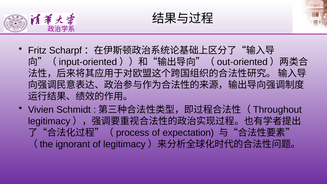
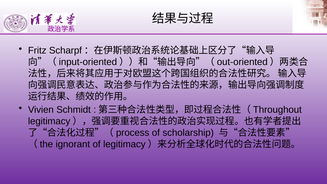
expectation: expectation -> scholarship
